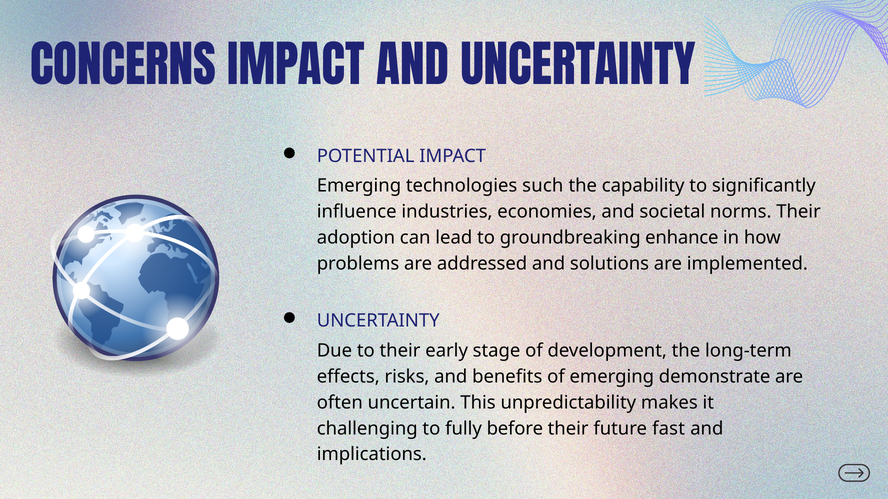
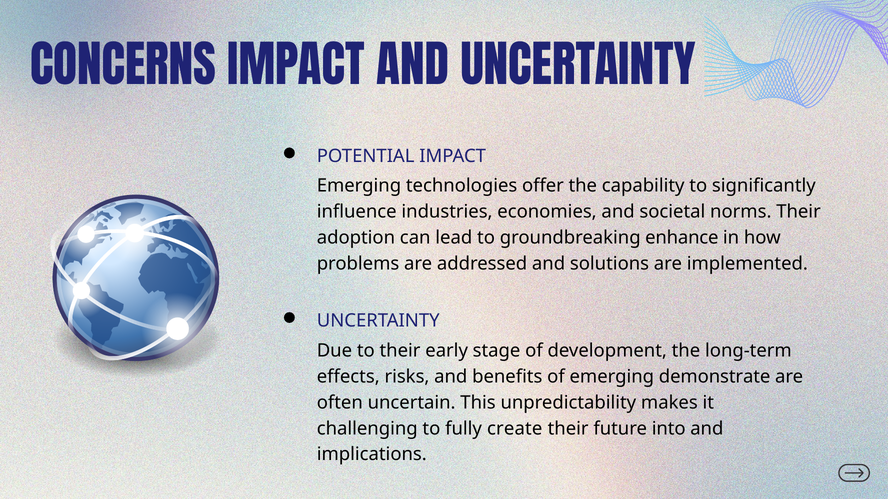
such: such -> offer
before: before -> create
fast: fast -> into
